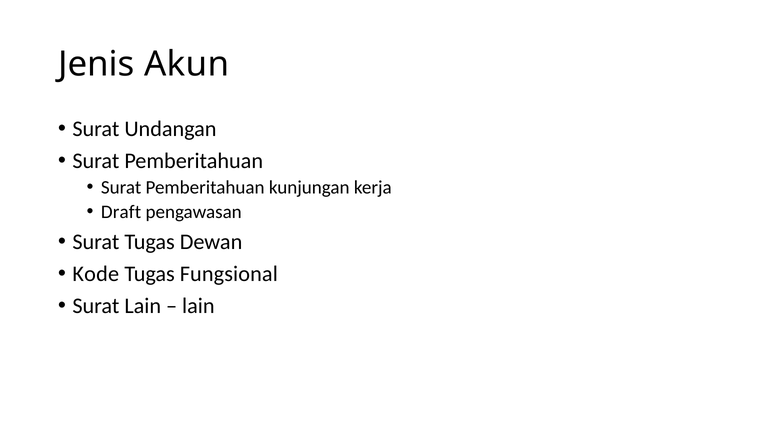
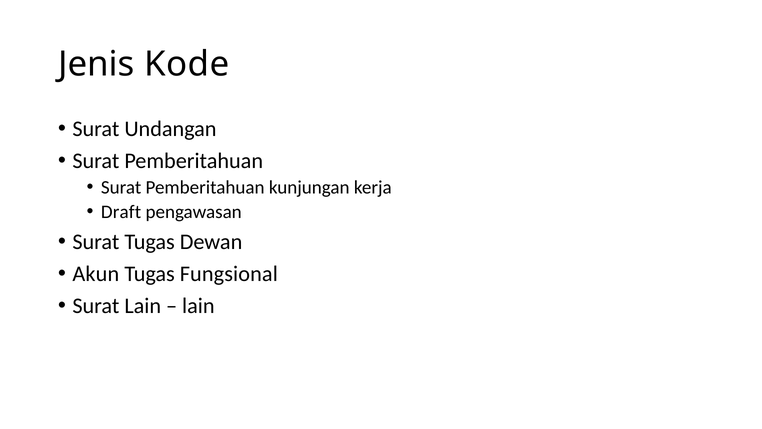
Akun: Akun -> Kode
Kode: Kode -> Akun
